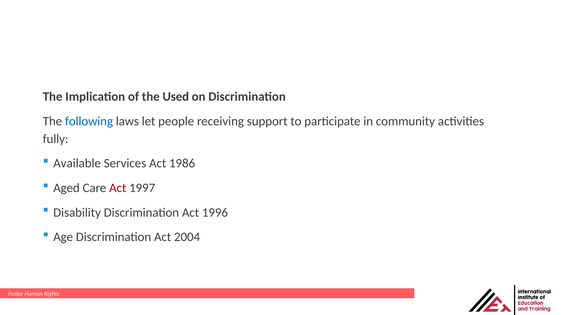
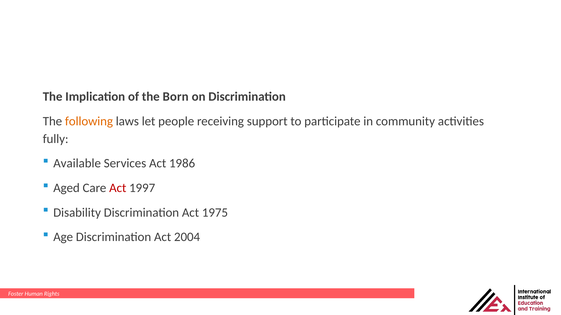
Used: Used -> Born
following colour: blue -> orange
1996: 1996 -> 1975
